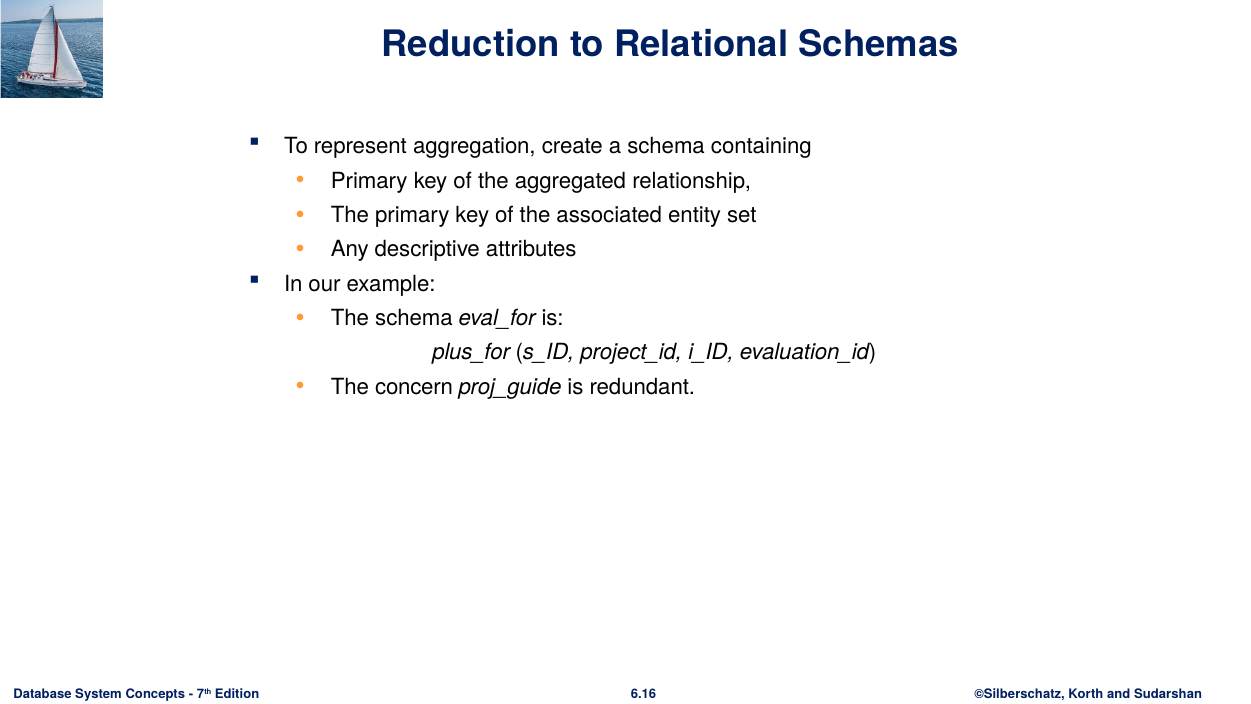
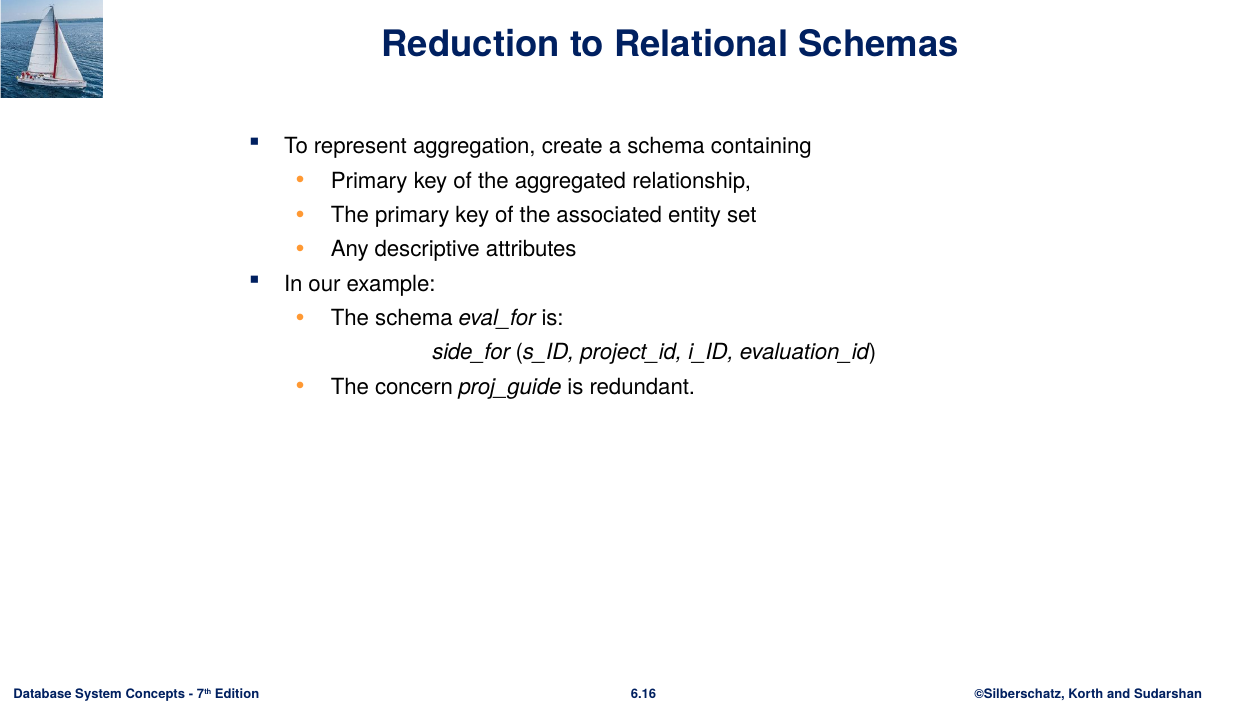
plus_for: plus_for -> side_for
